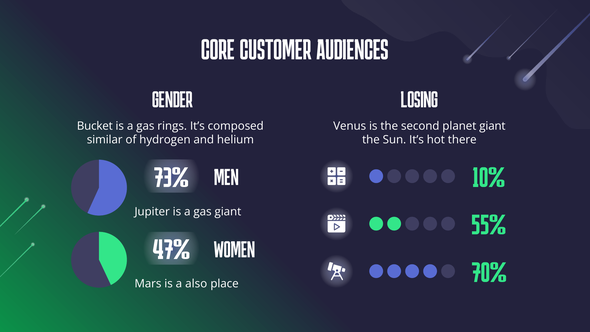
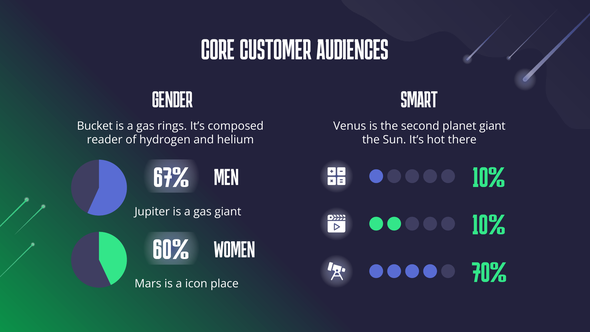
LOSING: LOSING -> SMART
similar: similar -> reader
73%: 73% -> 67%
55% at (489, 224): 55% -> 10%
47%: 47% -> 60%
also: also -> icon
